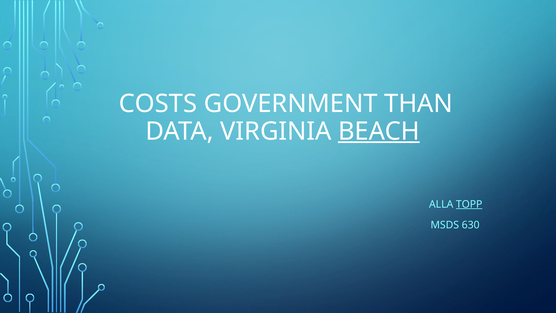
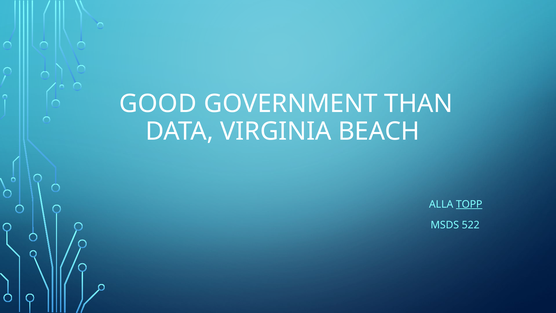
COSTS: COSTS -> GOOD
BEACH underline: present -> none
630: 630 -> 522
